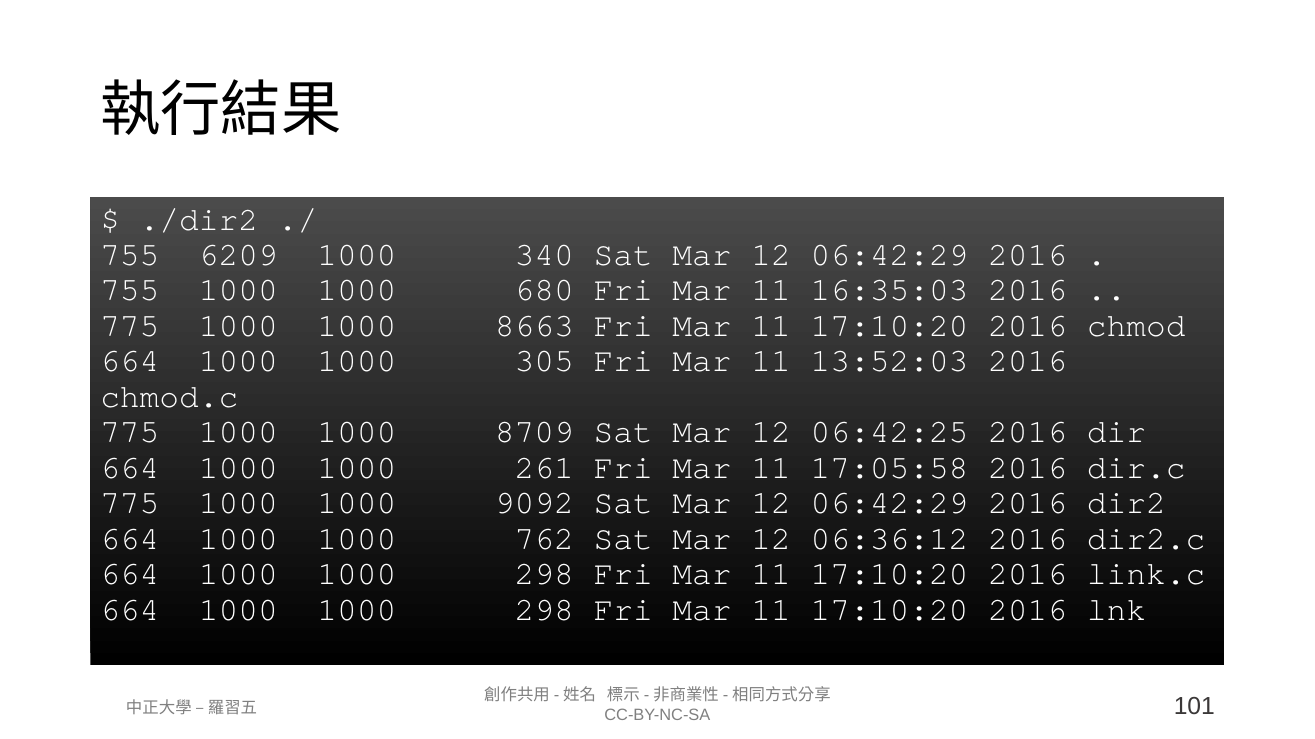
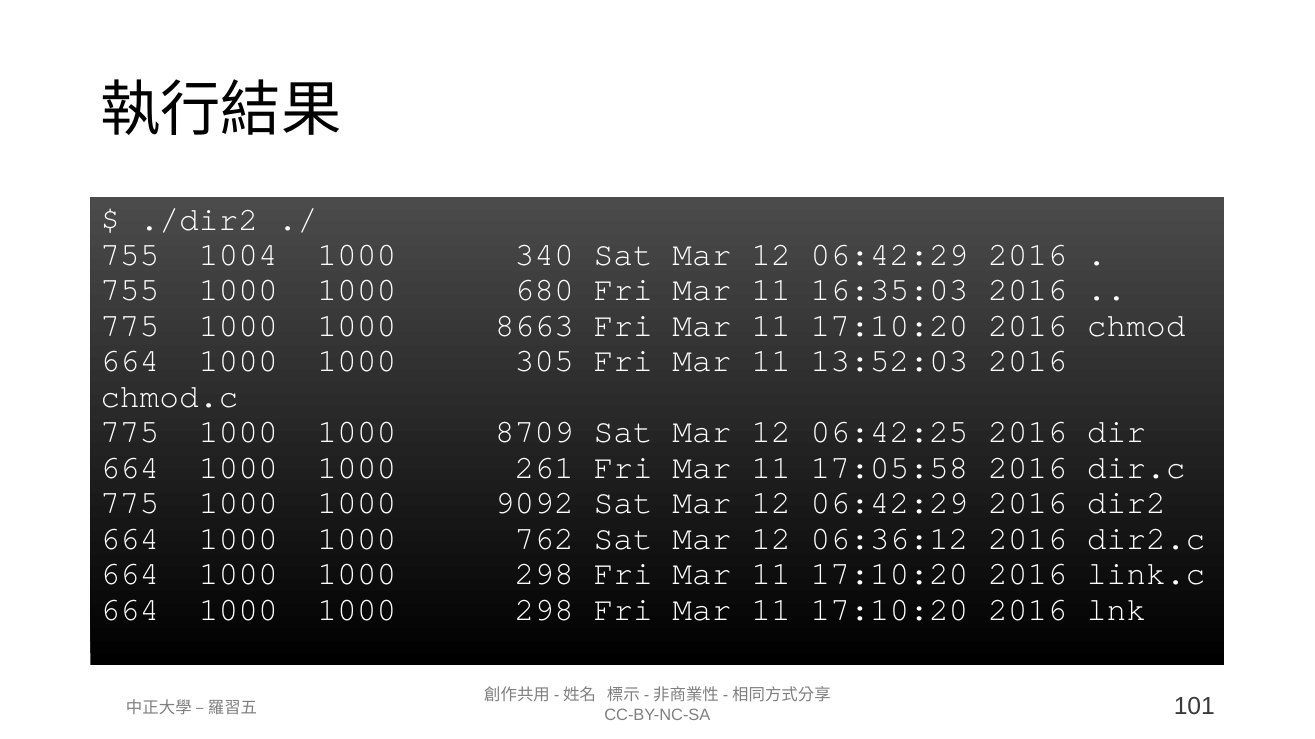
6209: 6209 -> 1004
